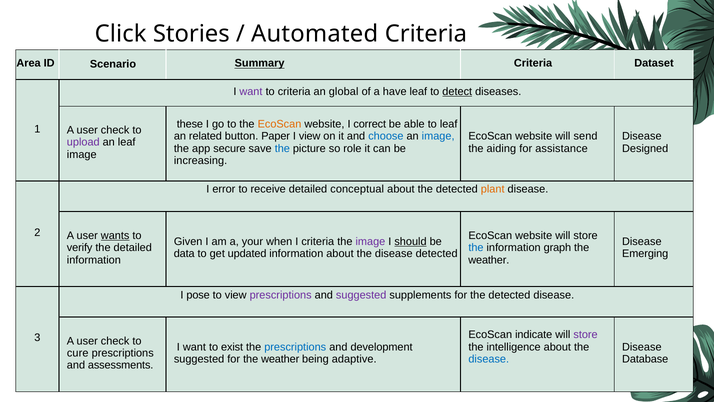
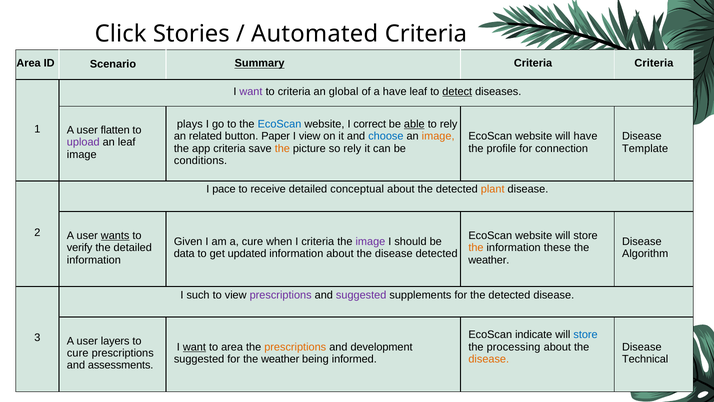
Criteria Dataset: Dataset -> Criteria
these: these -> plays
EcoScan at (279, 124) colour: orange -> blue
able underline: none -> present
to leaf: leaf -> rely
check at (115, 130): check -> flatten
image at (438, 136) colour: blue -> orange
will send: send -> have
app secure: secure -> criteria
the at (282, 148) colour: blue -> orange
so role: role -> rely
aiding: aiding -> profile
assistance: assistance -> connection
Designed: Designed -> Template
increasing: increasing -> conditions
error: error -> pace
a your: your -> cure
should underline: present -> none
the at (476, 248) colour: blue -> orange
graph: graph -> these
Emerging: Emerging -> Algorithm
pose: pose -> such
store at (586, 335) colour: purple -> blue
check at (115, 341): check -> layers
want at (194, 347) underline: none -> present
to exist: exist -> area
prescriptions at (295, 347) colour: blue -> orange
intelligence: intelligence -> processing
adaptive: adaptive -> informed
disease at (489, 359) colour: blue -> orange
Database: Database -> Technical
